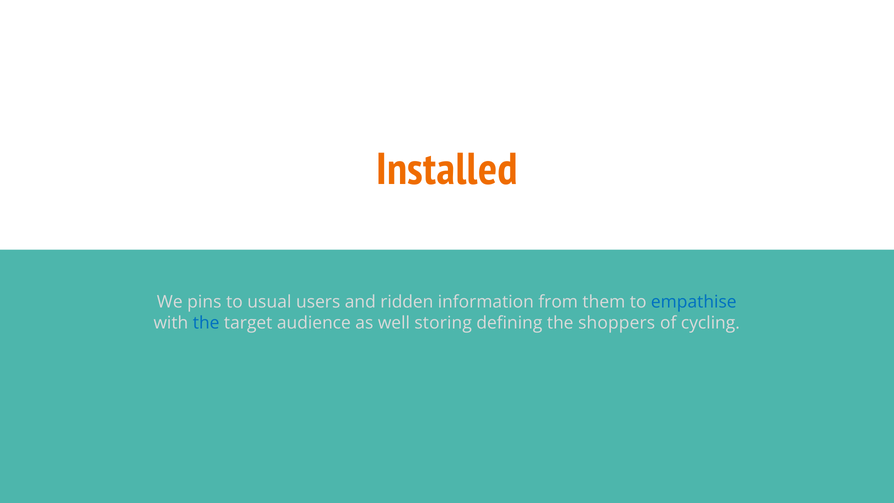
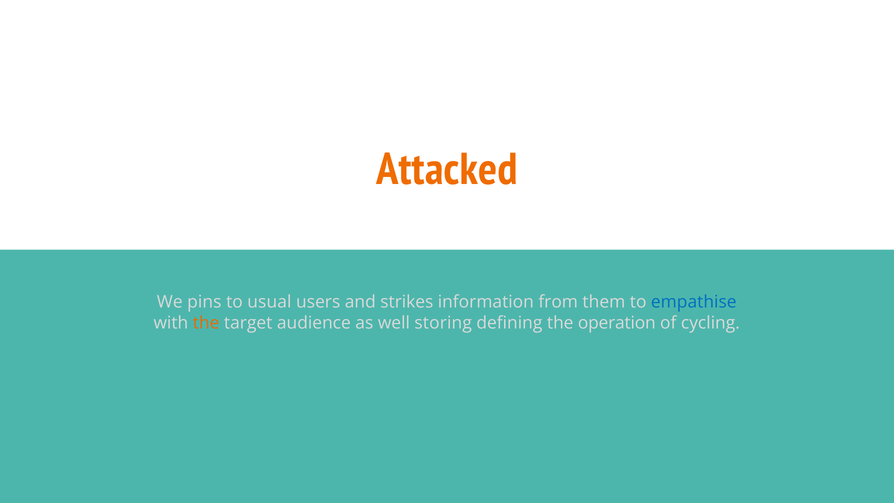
Installed: Installed -> Attacked
ridden: ridden -> strikes
the at (206, 323) colour: blue -> orange
shoppers: shoppers -> operation
